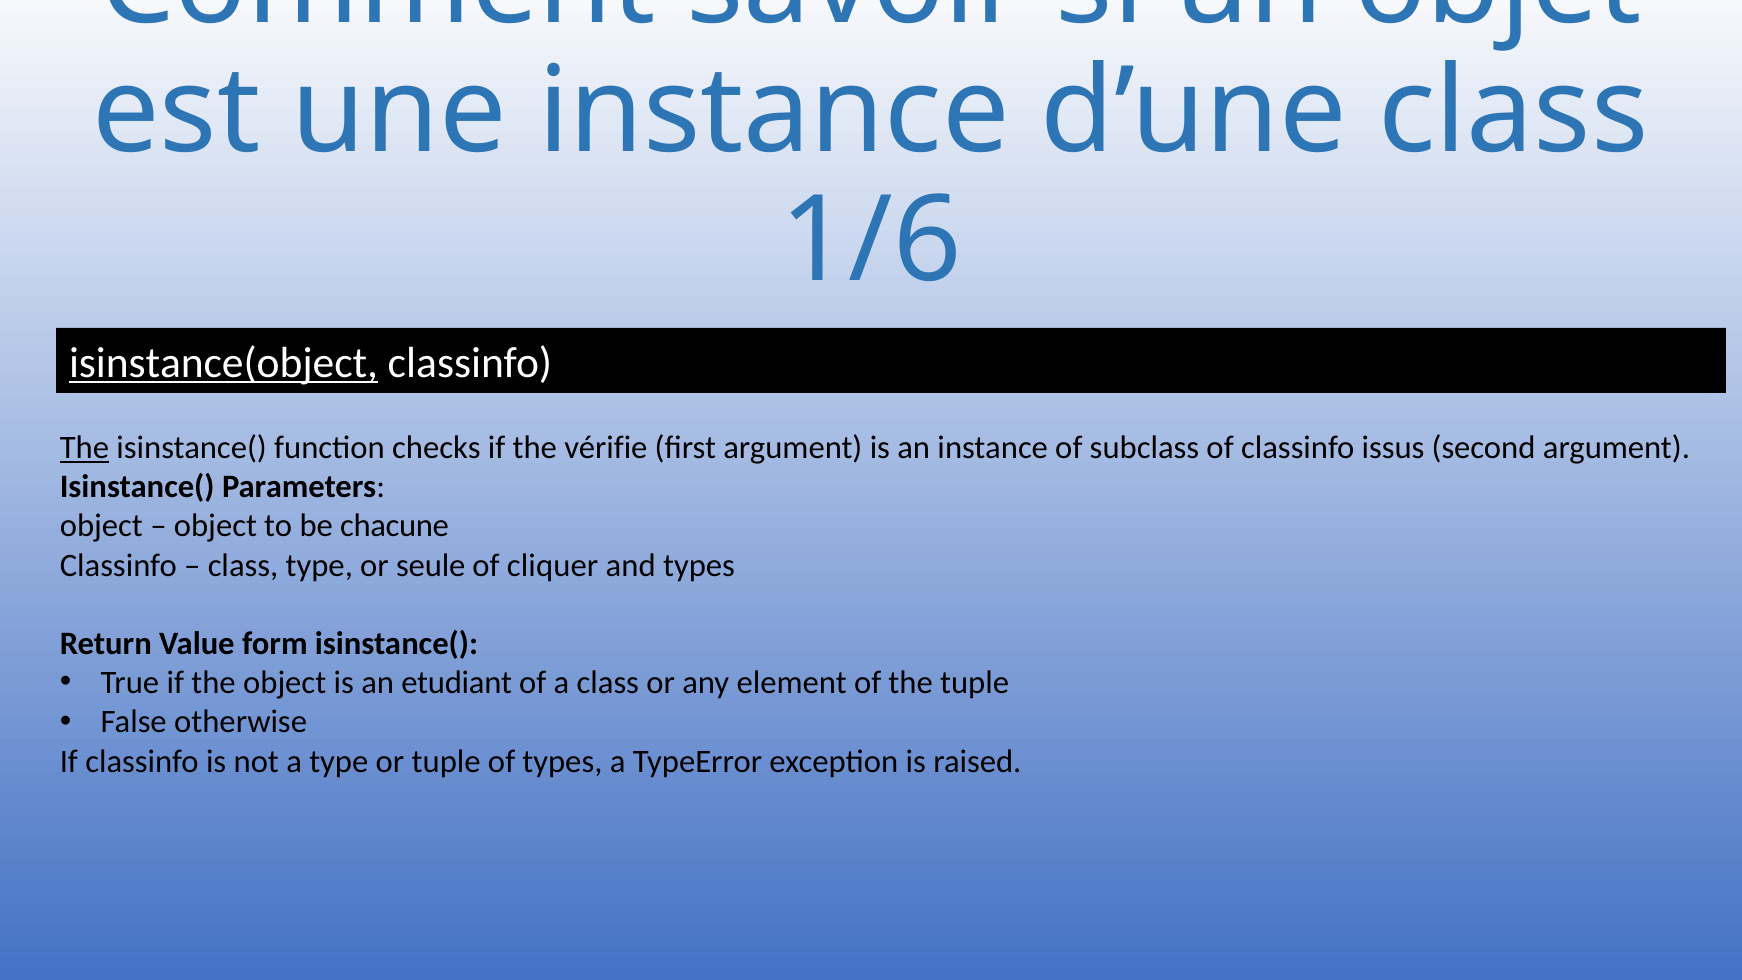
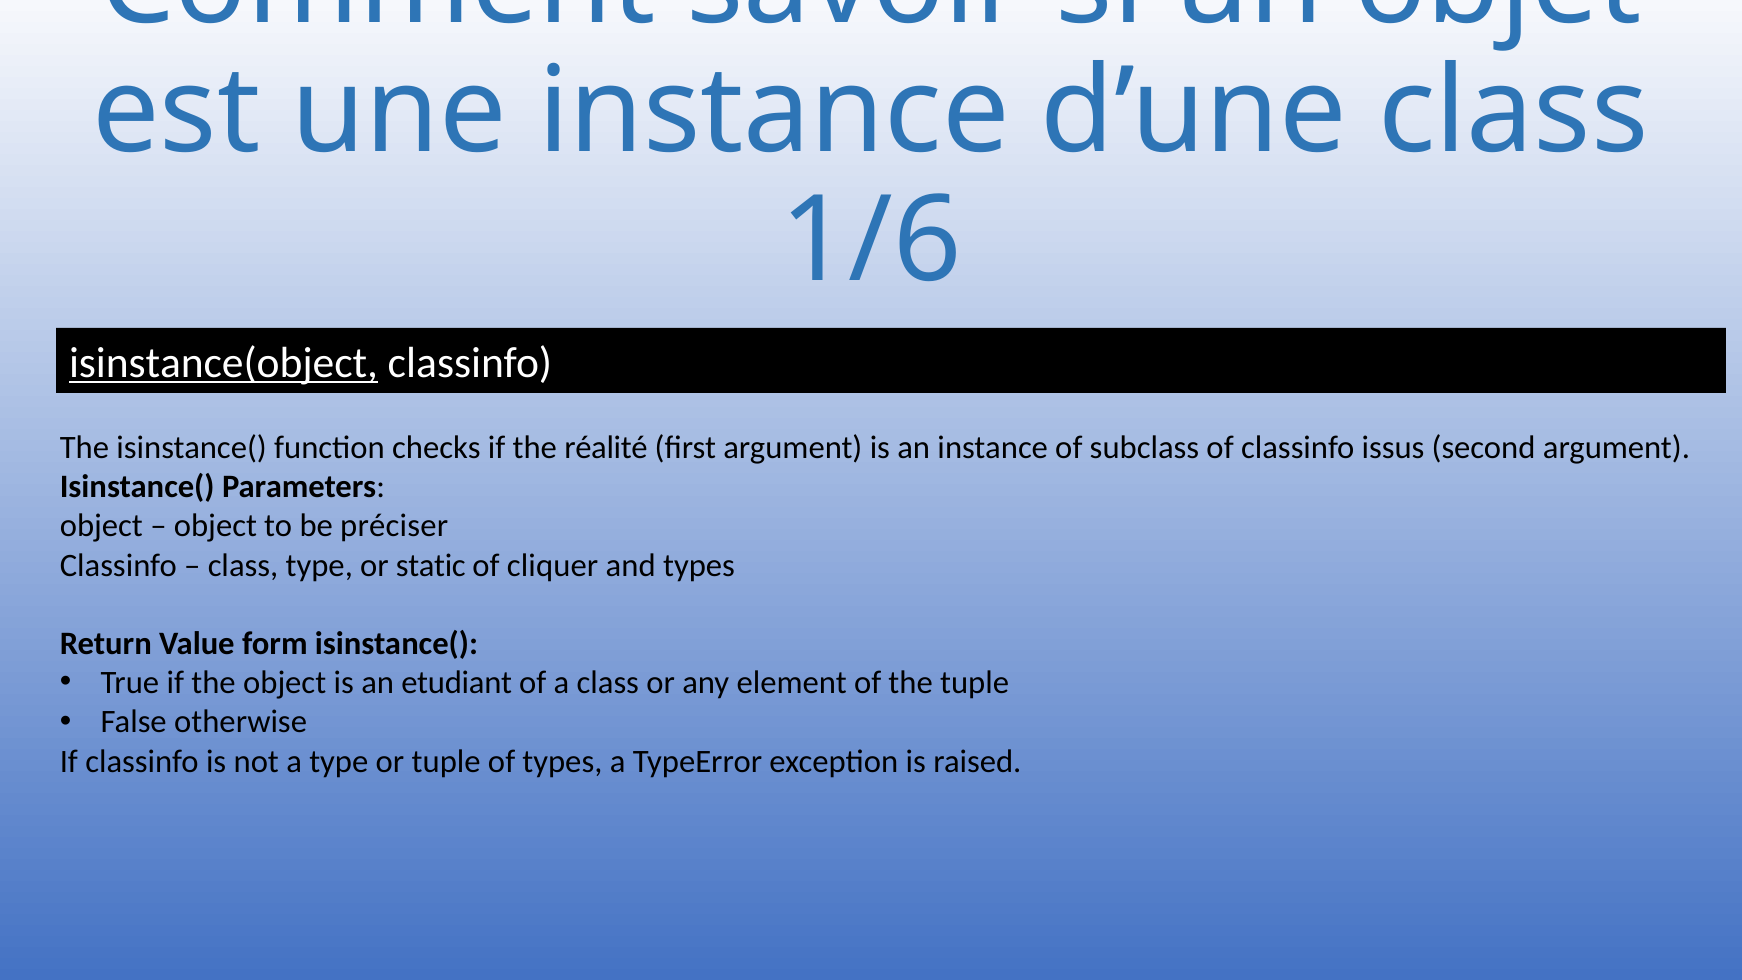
The at (84, 448) underline: present -> none
vérifie: vérifie -> réalité
chacune: chacune -> préciser
seule: seule -> static
